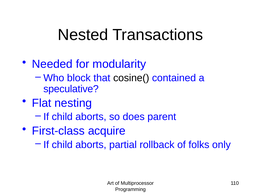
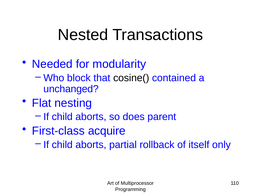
speculative: speculative -> unchanged
folks: folks -> itself
